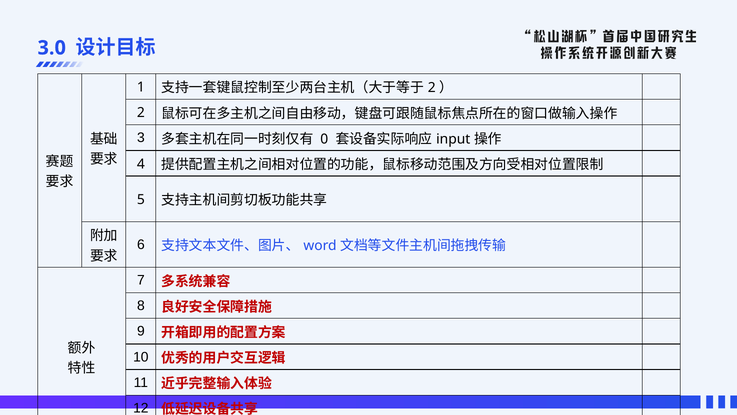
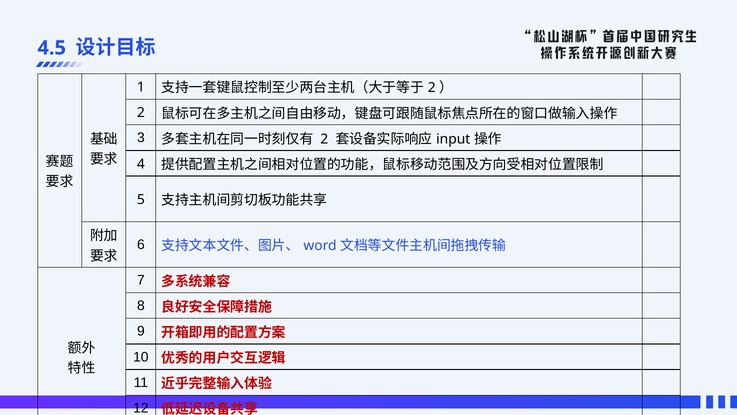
3.0: 3.0 -> 4.5
0 at (324, 139): 0 -> 2
